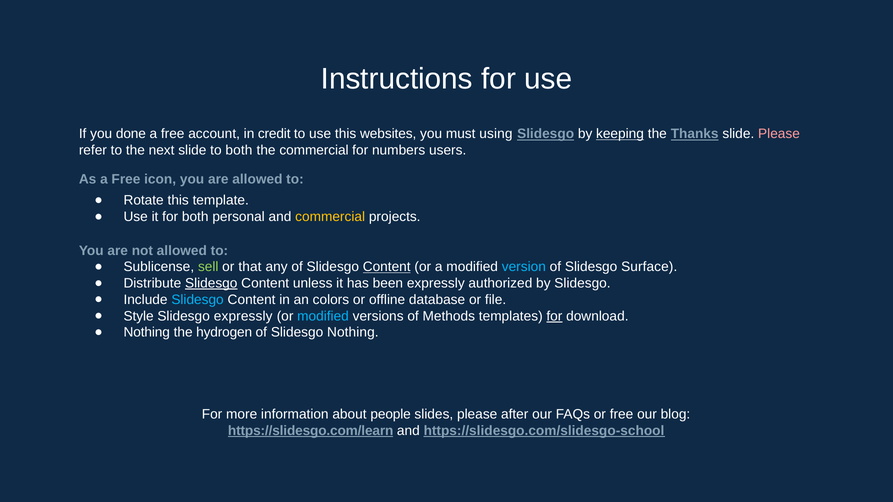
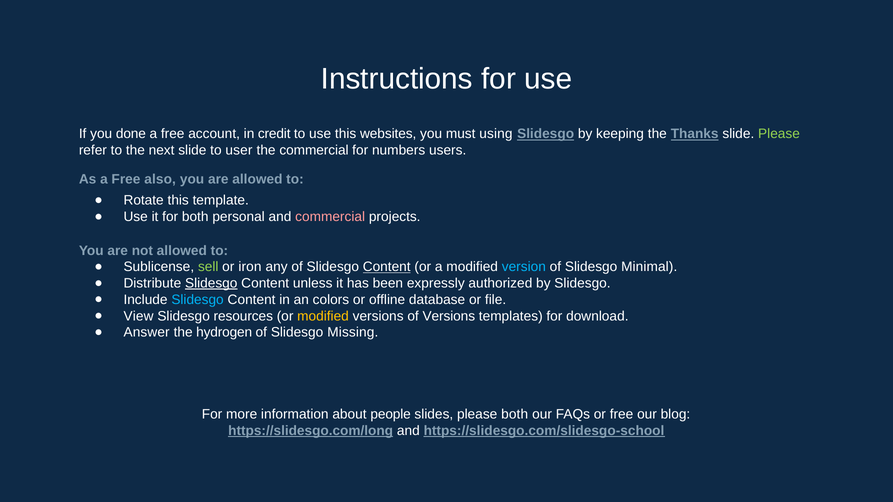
keeping underline: present -> none
Please at (779, 134) colour: pink -> light green
to both: both -> user
icon: icon -> also
commercial at (330, 217) colour: yellow -> pink
that: that -> iron
Surface: Surface -> Minimal
Style: Style -> View
Slidesgo expressly: expressly -> resources
modified at (323, 316) colour: light blue -> yellow
of Methods: Methods -> Versions
for at (554, 316) underline: present -> none
Nothing at (147, 333): Nothing -> Answer
Slidesgo Nothing: Nothing -> Missing
please after: after -> both
https://slidesgo.com/learn: https://slidesgo.com/learn -> https://slidesgo.com/long
